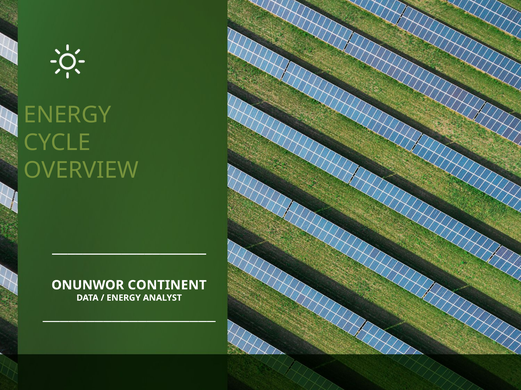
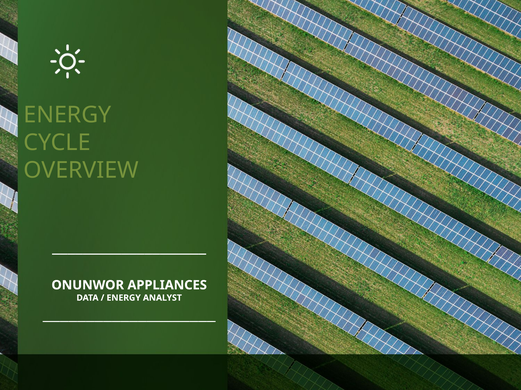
CONTINENT: CONTINENT -> APPLIANCES
